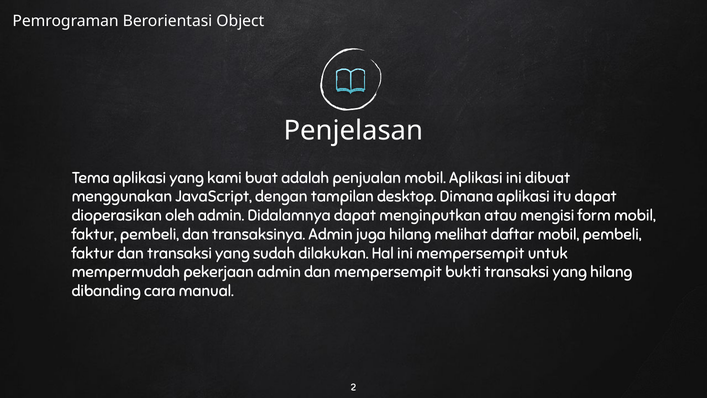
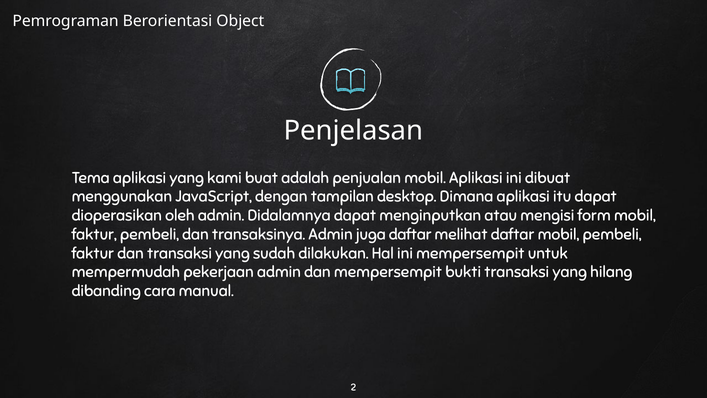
juga hilang: hilang -> daftar
